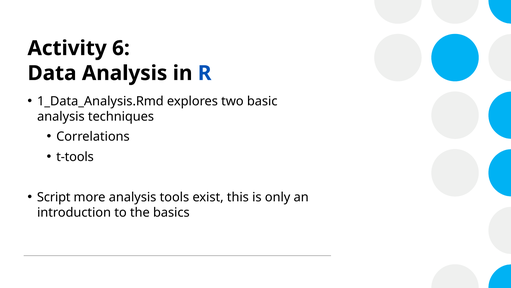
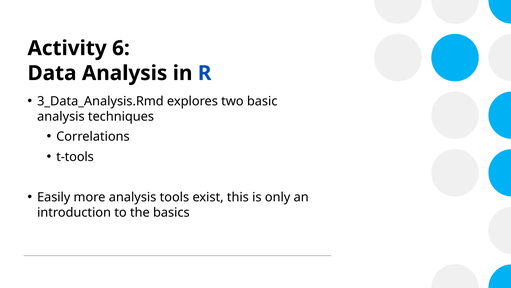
1_Data_Analysis.Rmd: 1_Data_Analysis.Rmd -> 3_Data_Analysis.Rmd
Script: Script -> Easily
